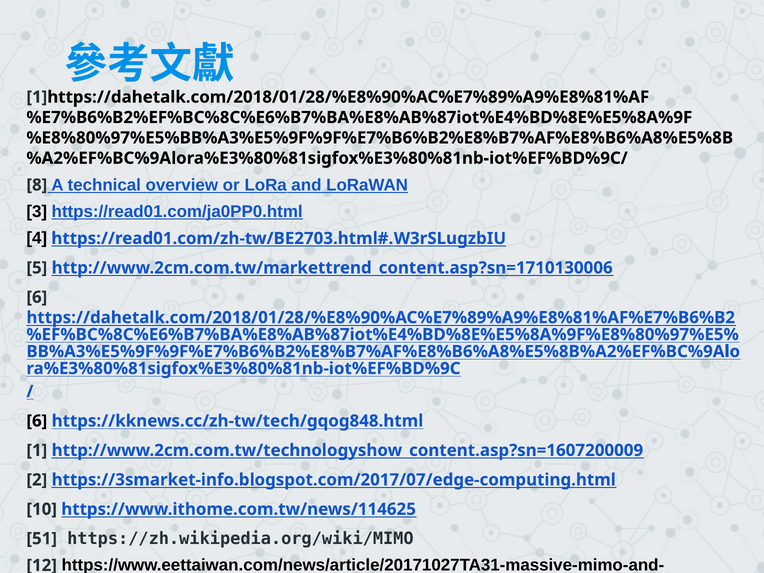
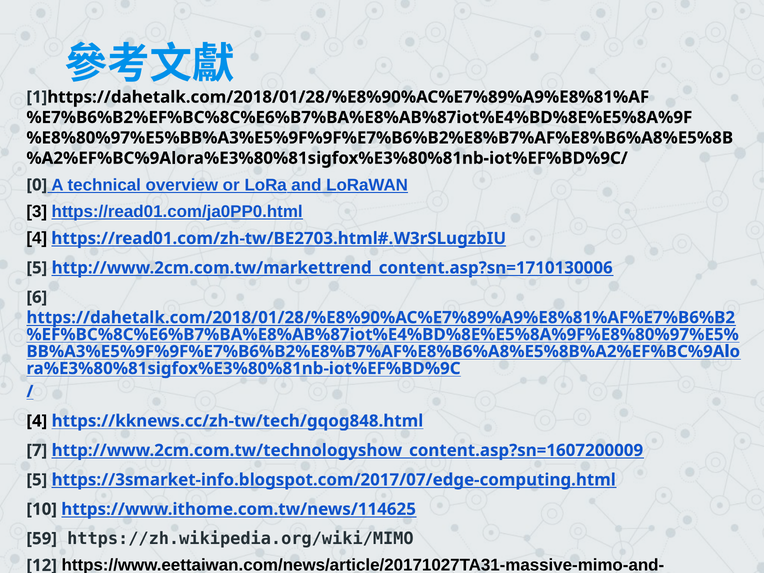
8: 8 -> 0
6 at (37, 421): 6 -> 4
1: 1 -> 7
2 at (37, 480): 2 -> 5
51: 51 -> 59
